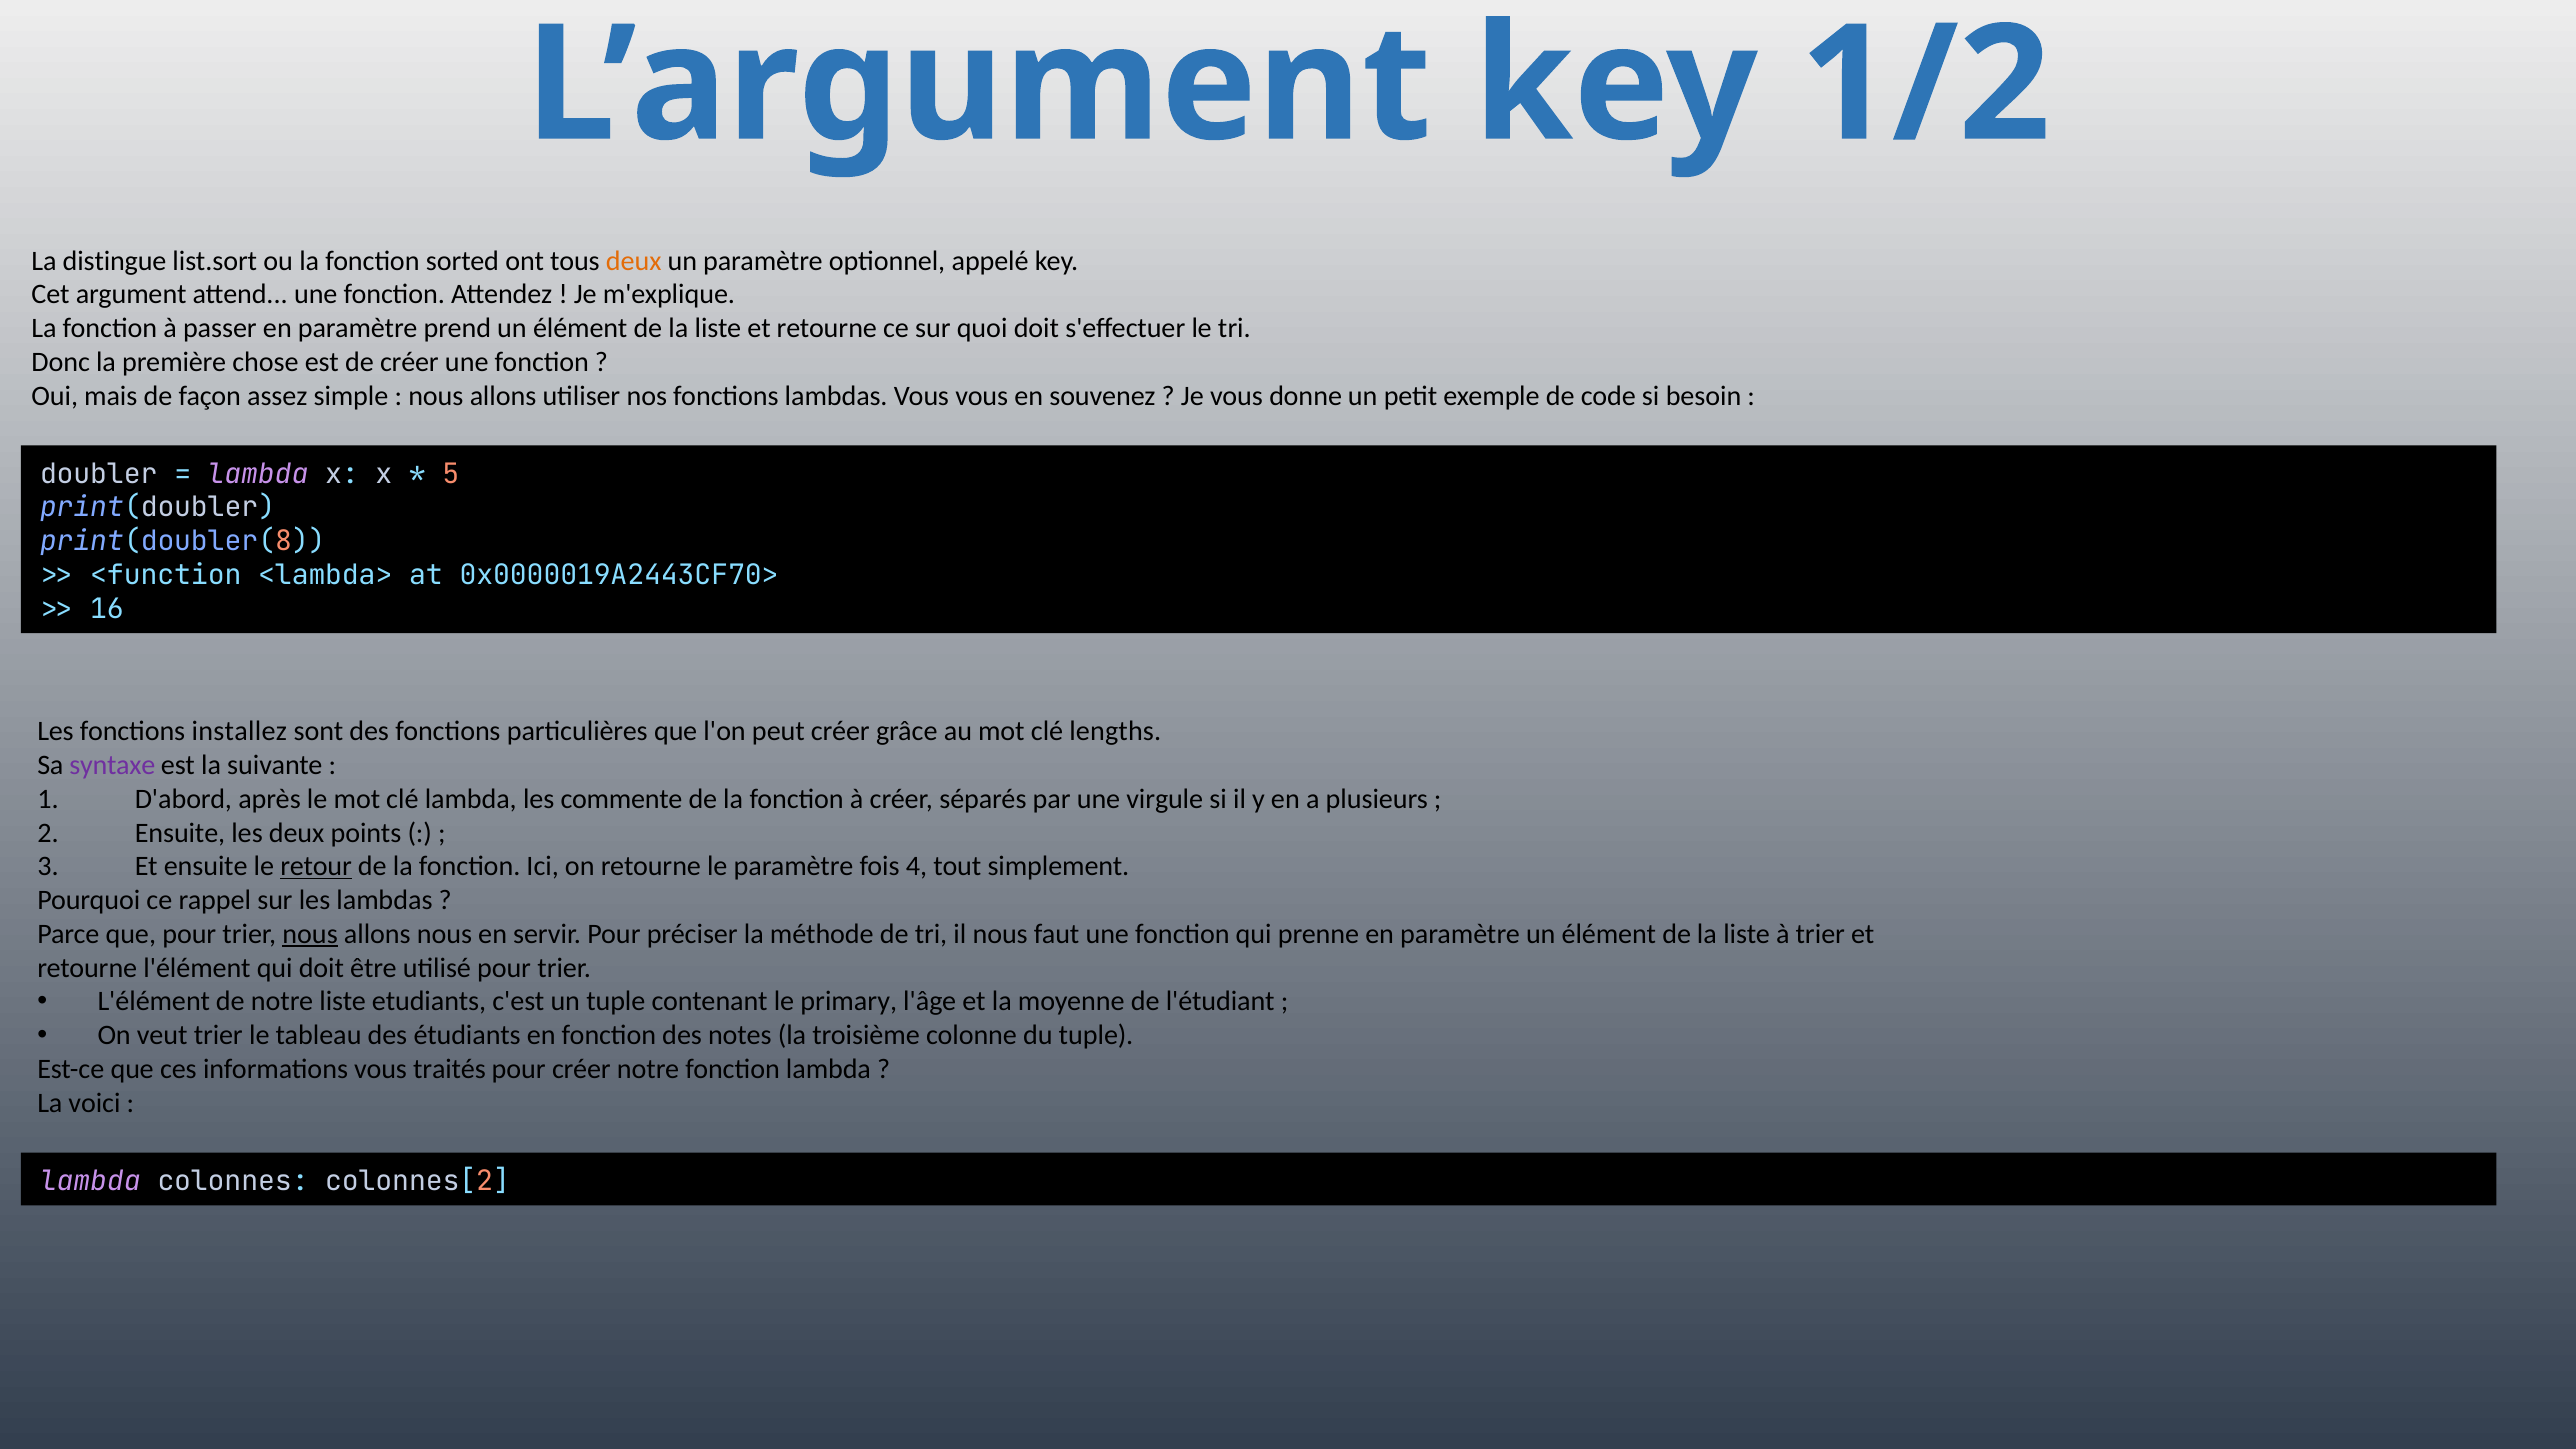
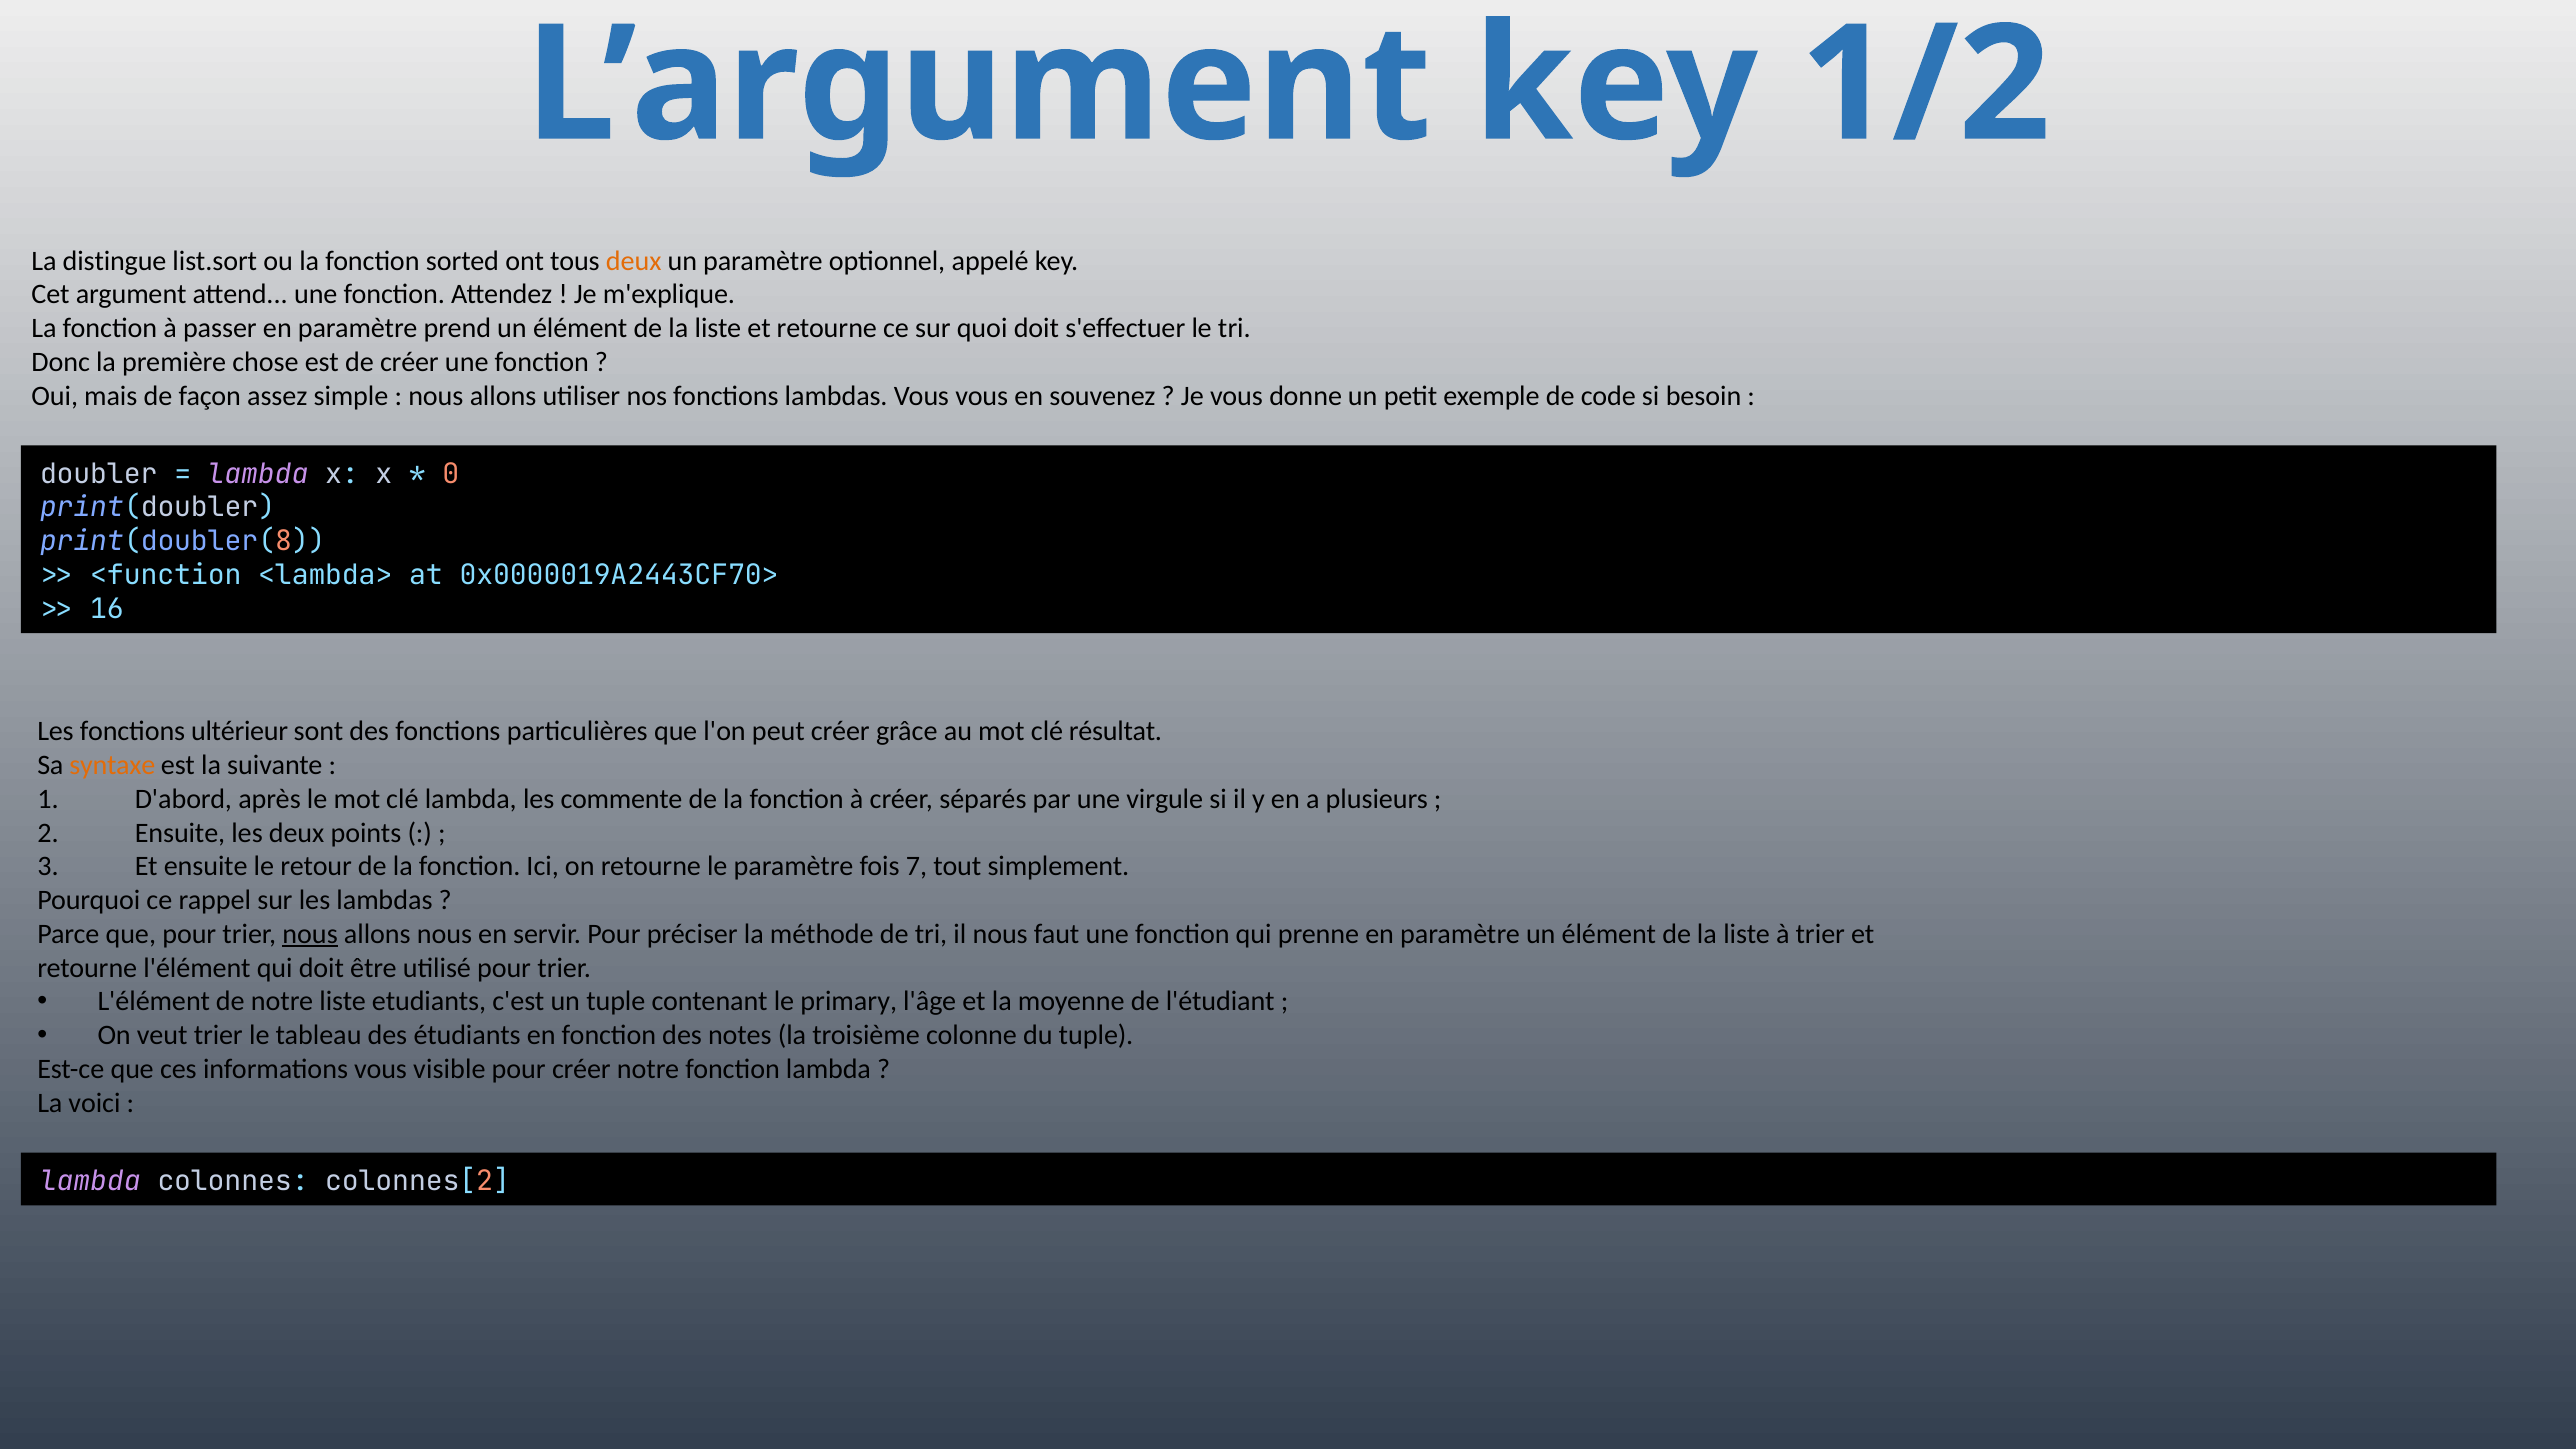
5: 5 -> 0
installez: installez -> ultérieur
lengths: lengths -> résultat
syntaxe colour: purple -> orange
retour underline: present -> none
4: 4 -> 7
traités: traités -> visible
